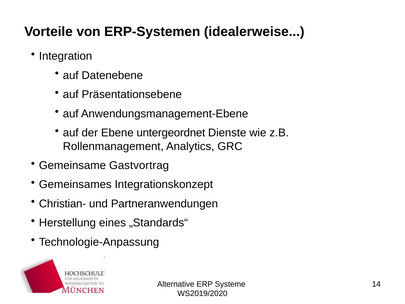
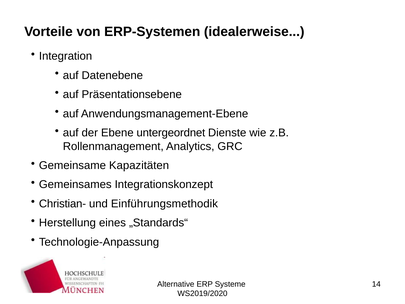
Gastvortrag: Gastvortrag -> Kapazitäten
Partneranwendungen: Partneranwendungen -> Einführungsmethodik
